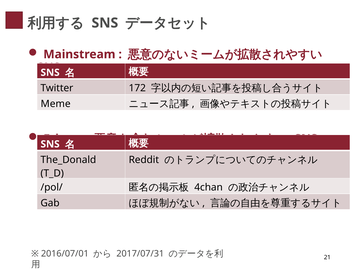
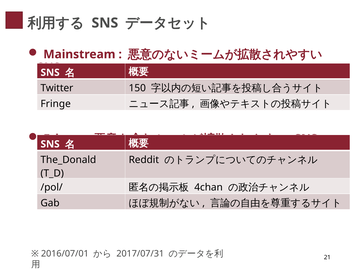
172: 172 -> 150
Meme at (56, 104): Meme -> Fringe
